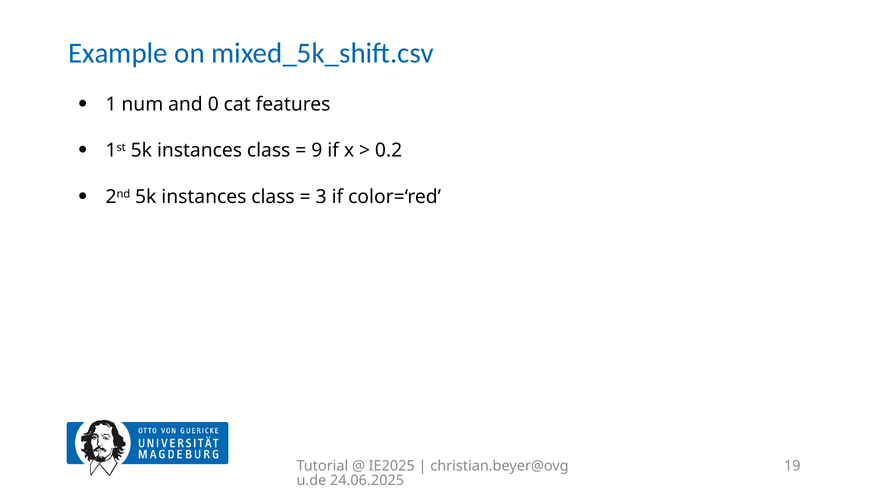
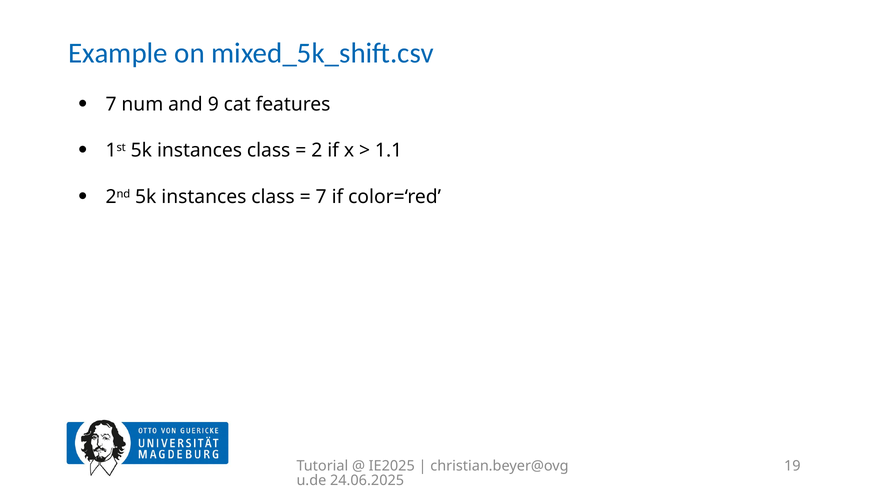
1 at (111, 104): 1 -> 7
0: 0 -> 9
9: 9 -> 2
0.2: 0.2 -> 1.1
3 at (321, 197): 3 -> 7
